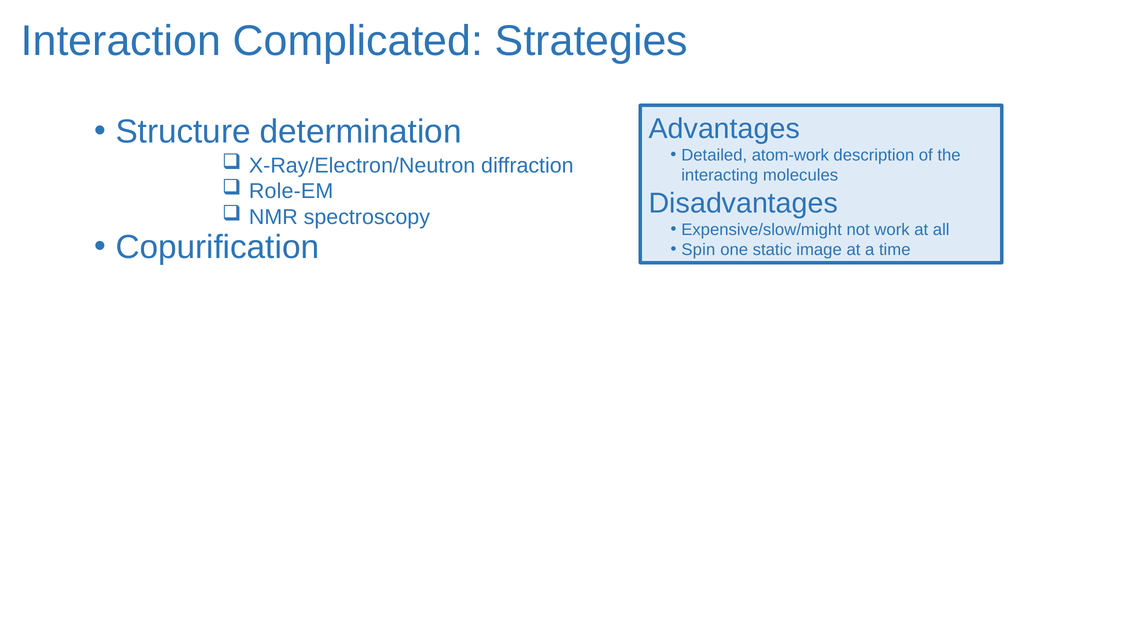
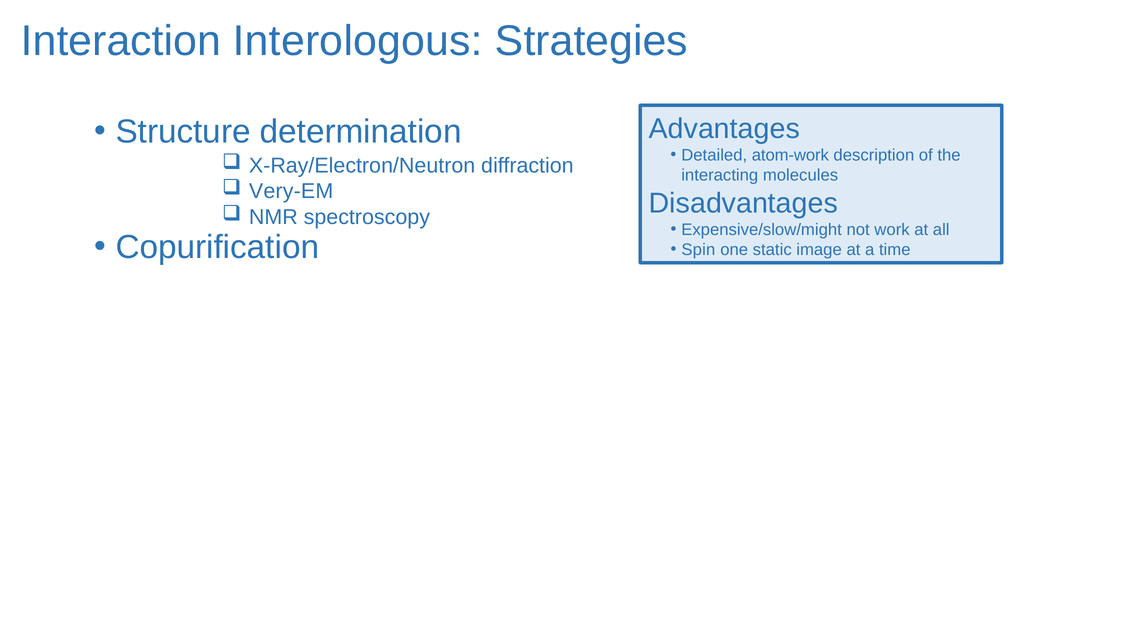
Complicated: Complicated -> Interologous
Role-EM: Role-EM -> Very-EM
